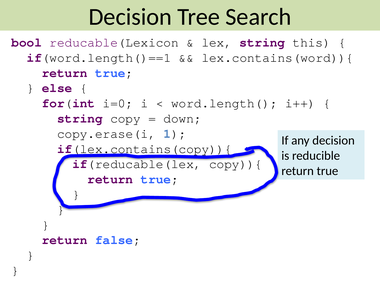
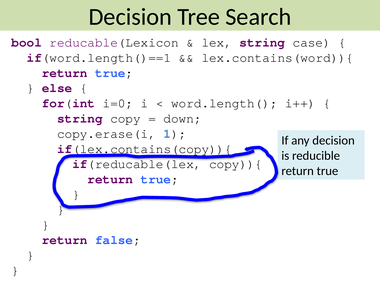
this: this -> case
